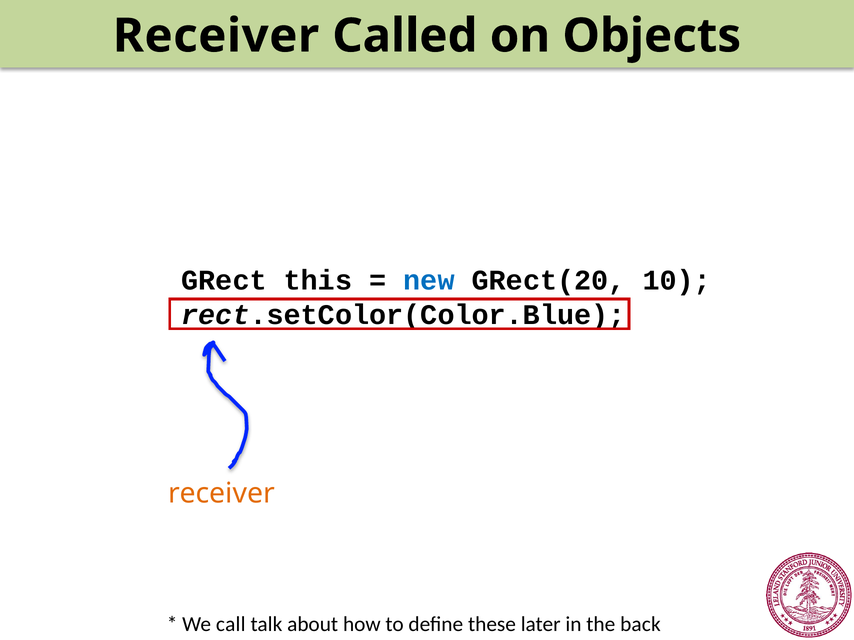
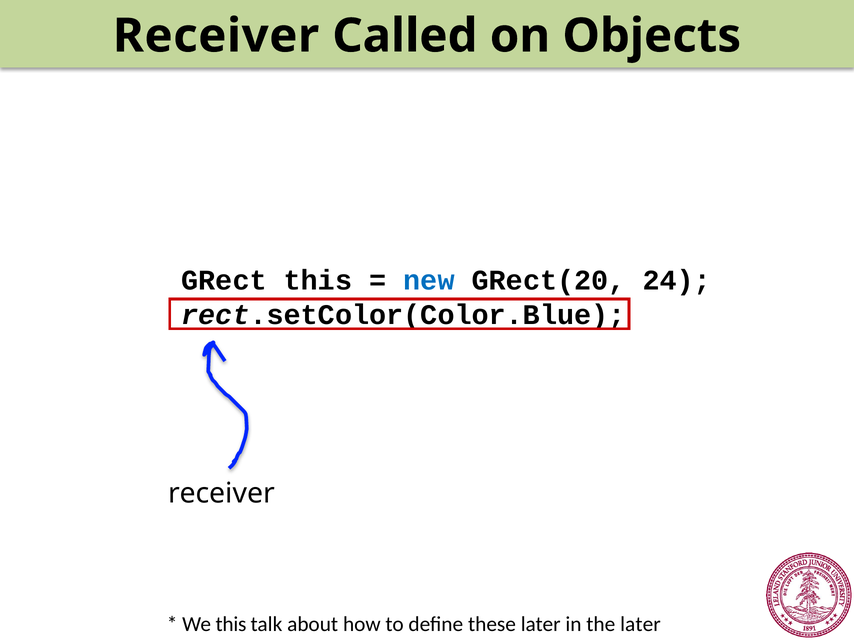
10: 10 -> 24
receiver at (222, 494) colour: orange -> black
We call: call -> this
the back: back -> later
